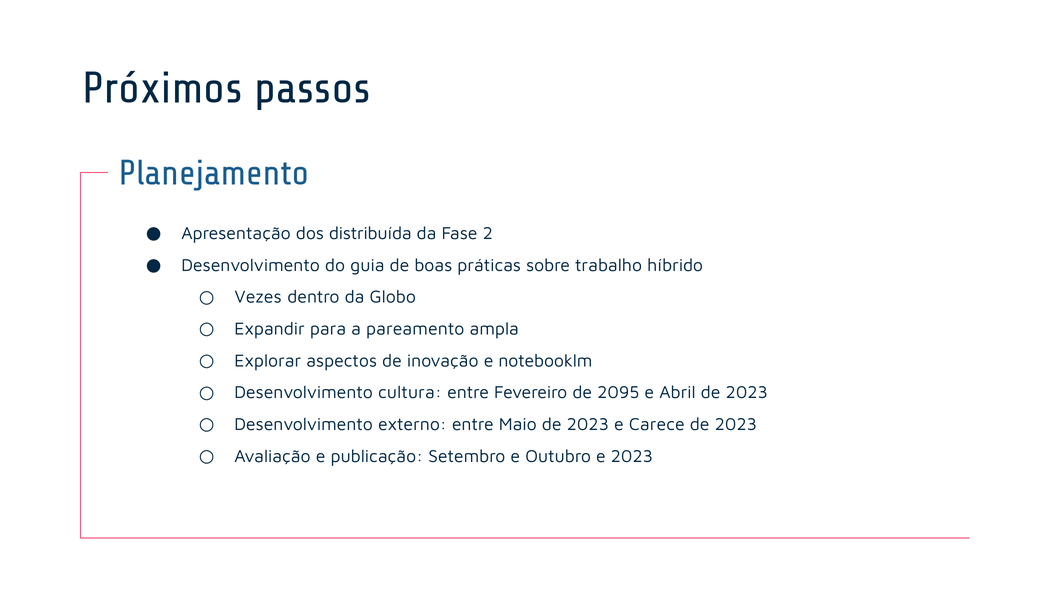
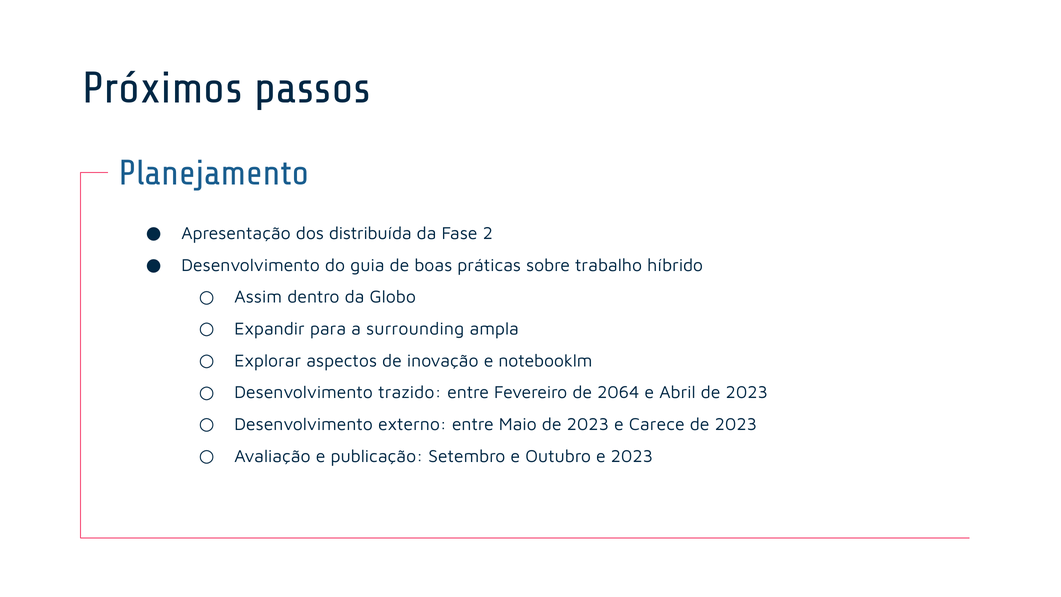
Vezes: Vezes -> Assim
pareamento: pareamento -> surrounding
cultura: cultura -> trazido
2095: 2095 -> 2064
